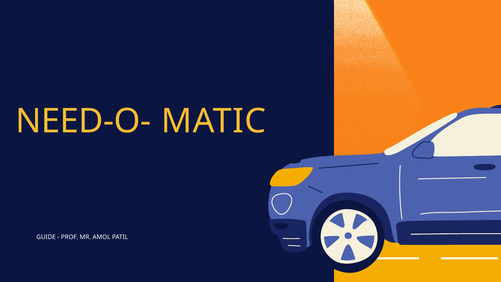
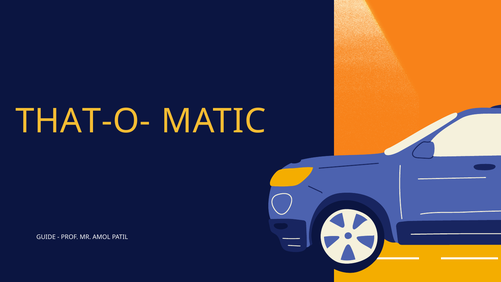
NEED-O-: NEED-O- -> THAT-O-
